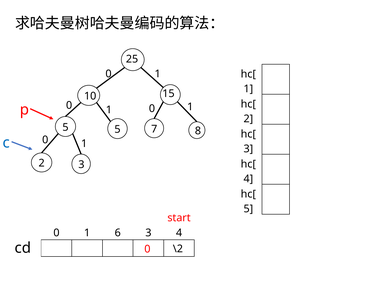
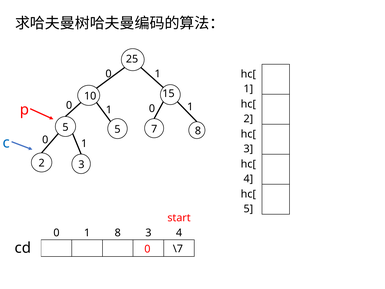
1 6: 6 -> 8
\2: \2 -> \7
